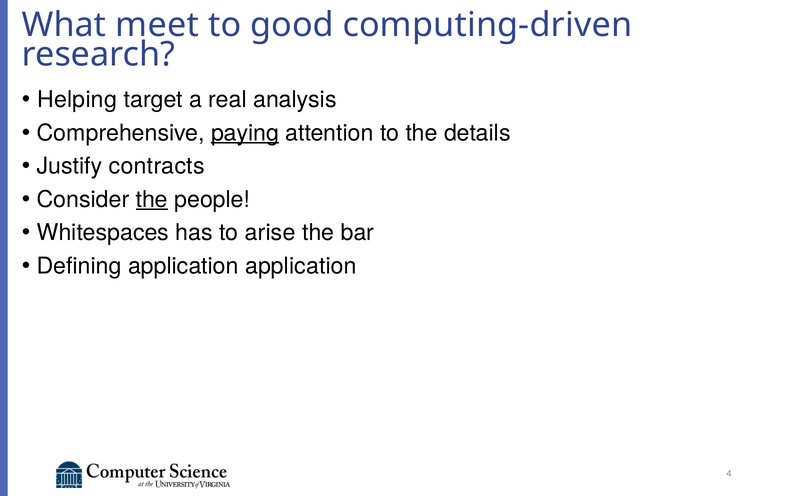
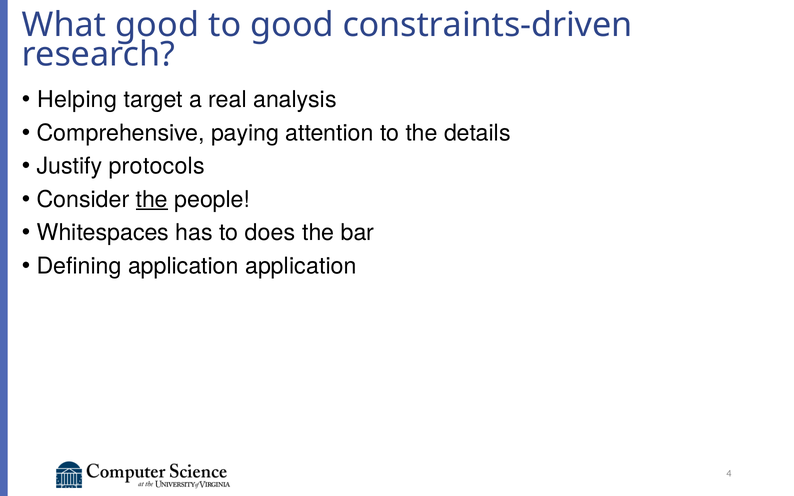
What meet: meet -> good
computing-driven: computing-driven -> constraints-driven
paying underline: present -> none
contracts: contracts -> protocols
arise: arise -> does
